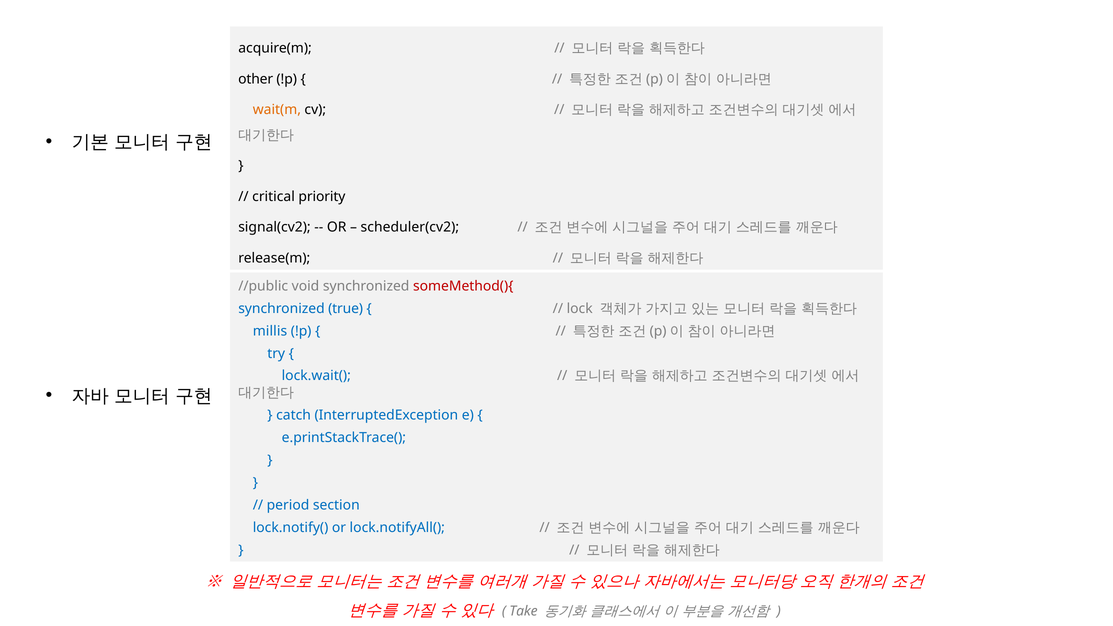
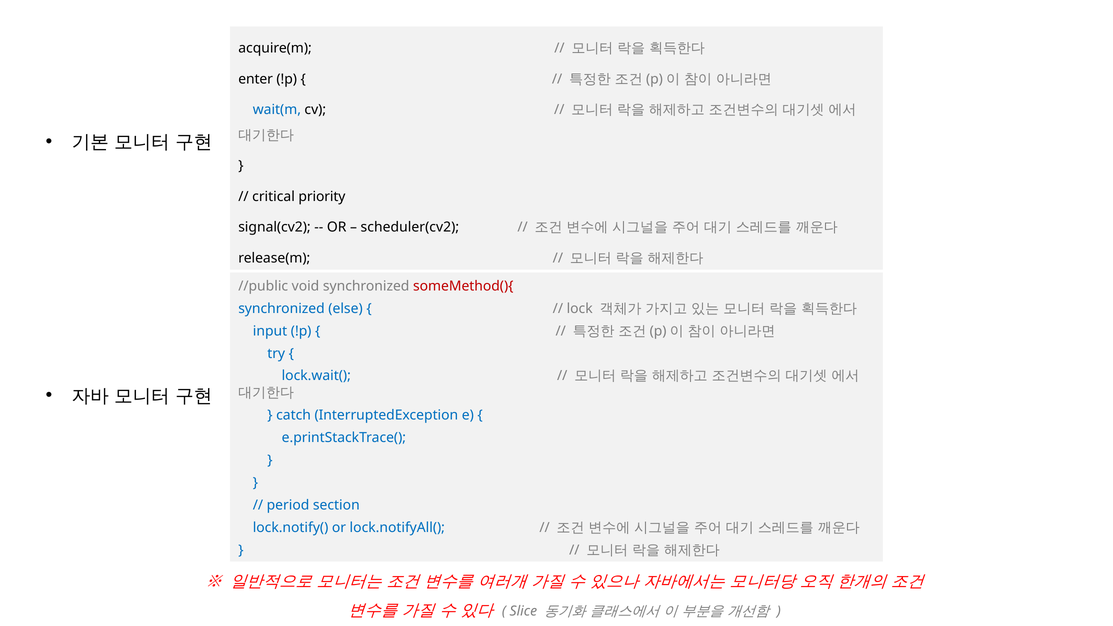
other: other -> enter
wait(m colour: orange -> blue
true: true -> else
millis: millis -> input
Take: Take -> Slice
